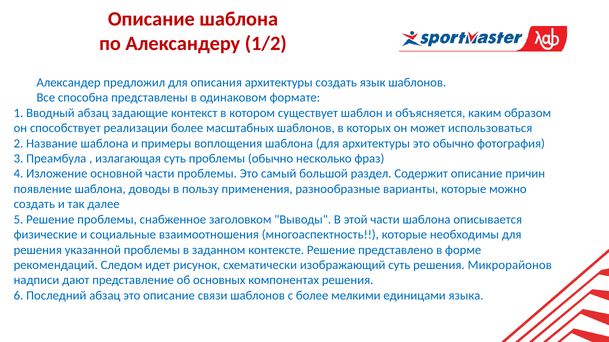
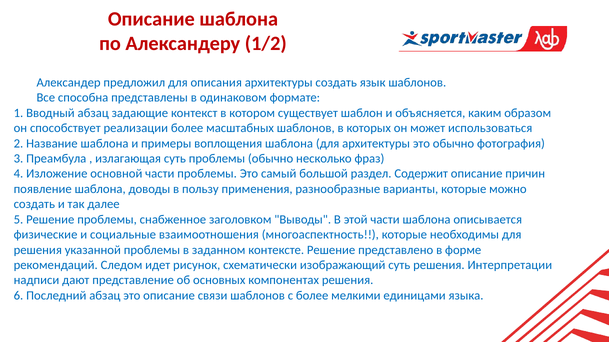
Микрорайонов: Микрорайонов -> Интерпретации
